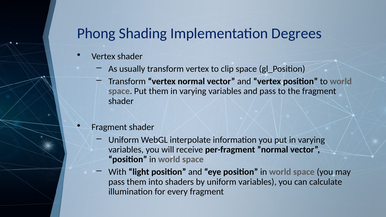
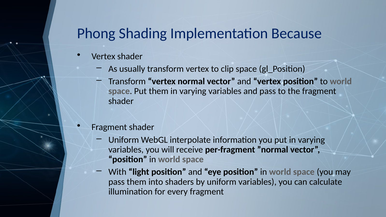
Degrees: Degrees -> Because
